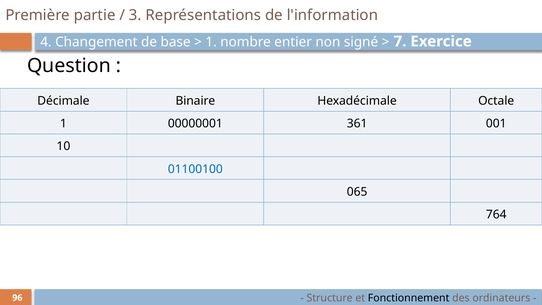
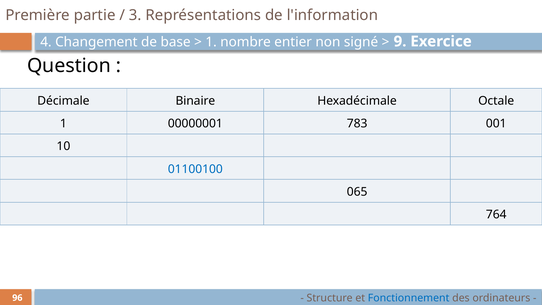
7: 7 -> 9
361: 361 -> 783
Fonctionnement colour: black -> blue
